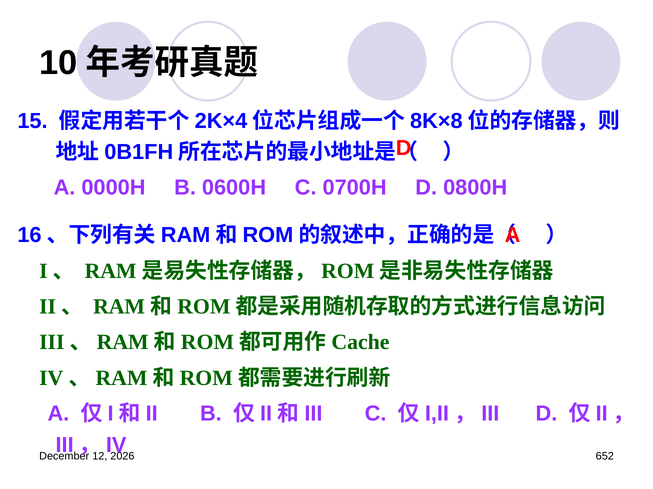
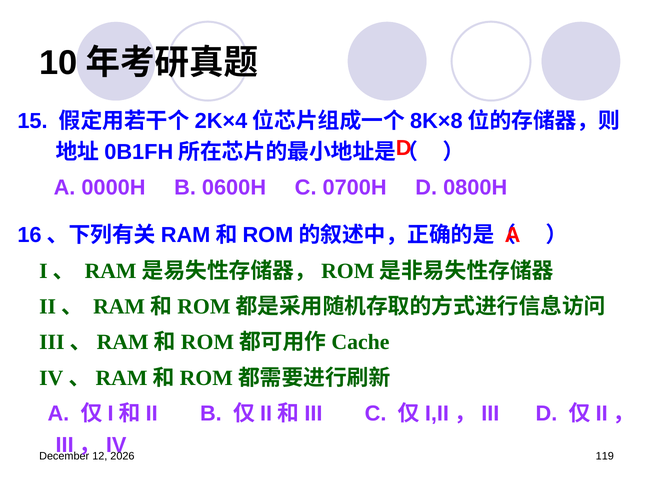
652: 652 -> 119
